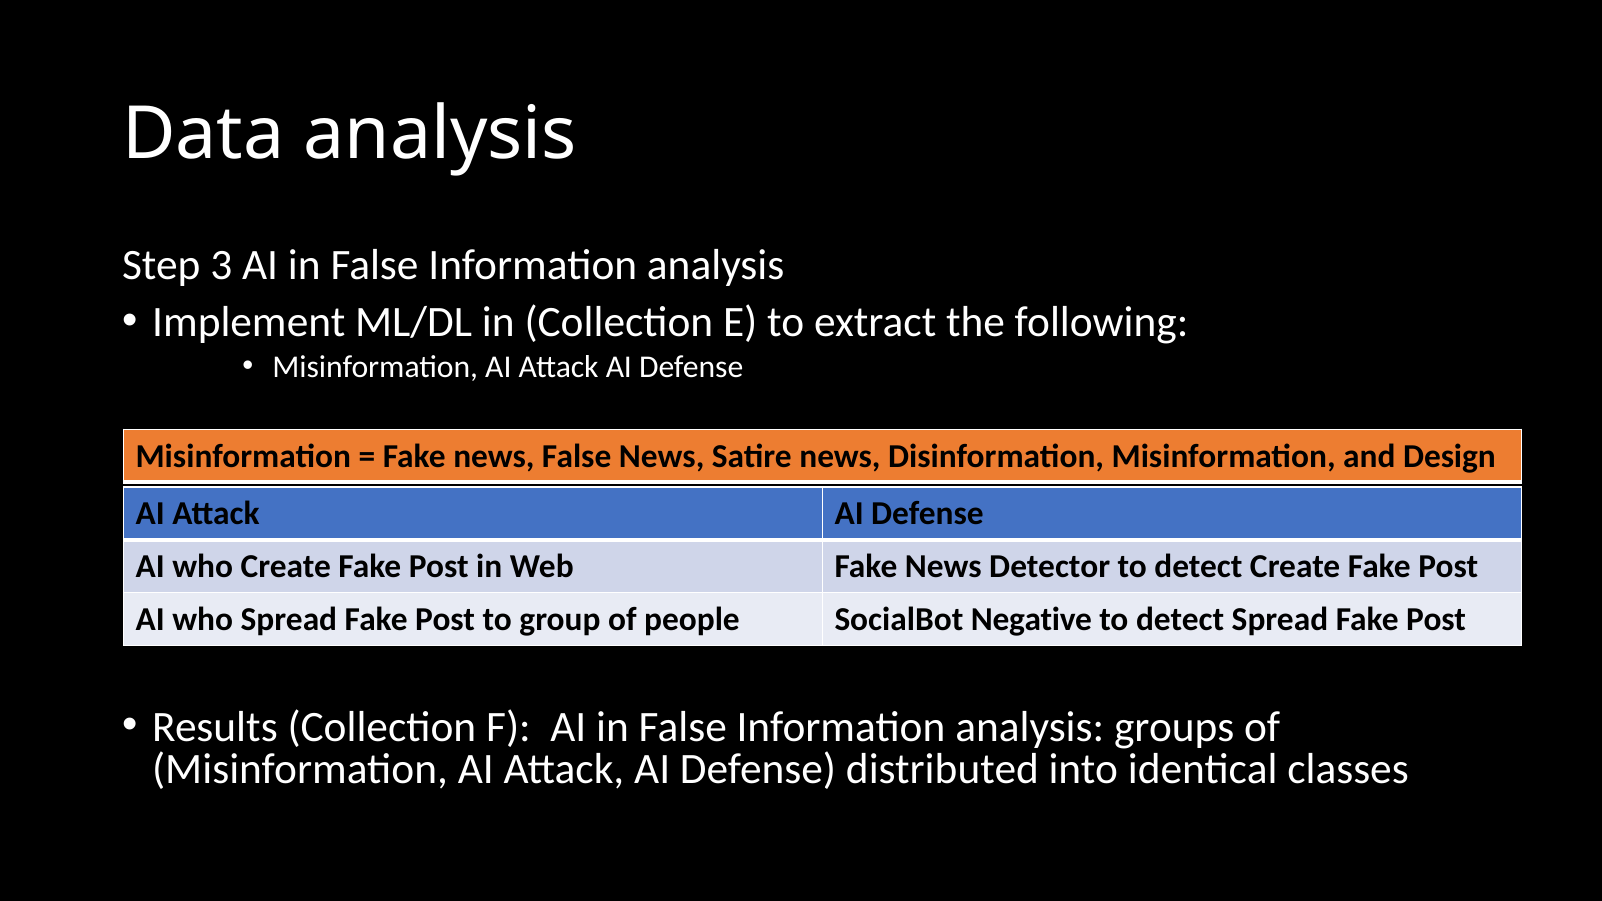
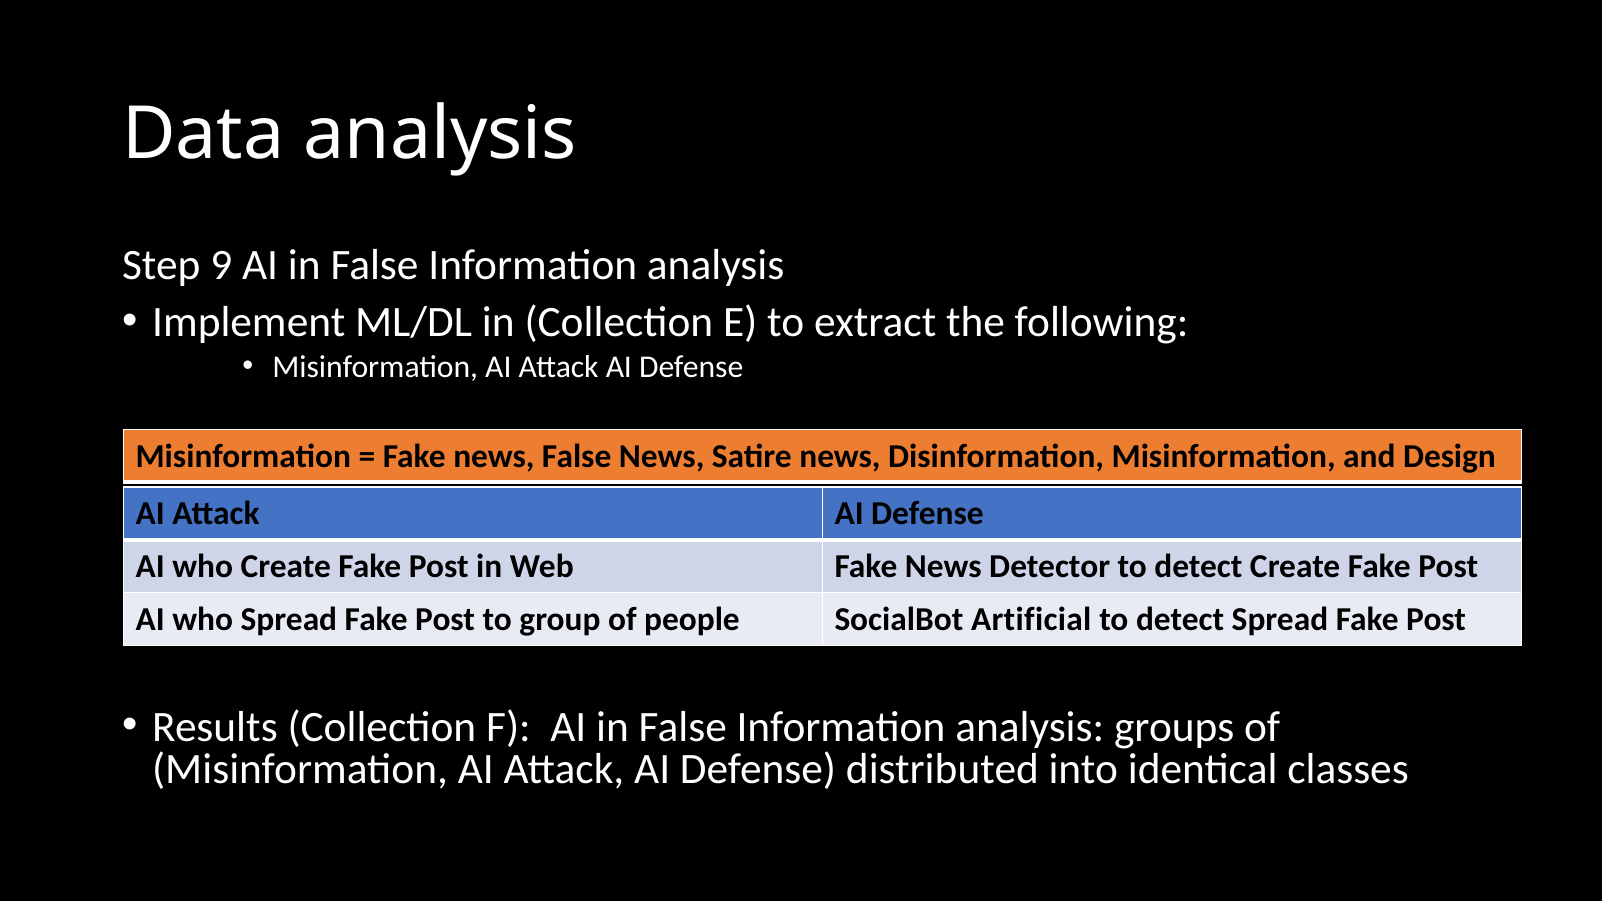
3: 3 -> 9
Negative: Negative -> Artificial
